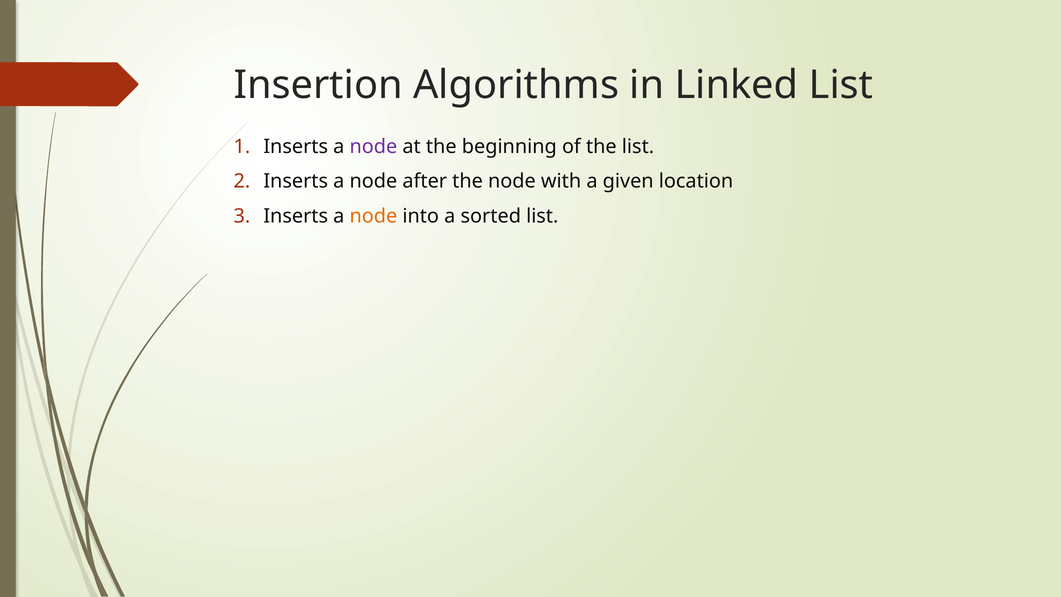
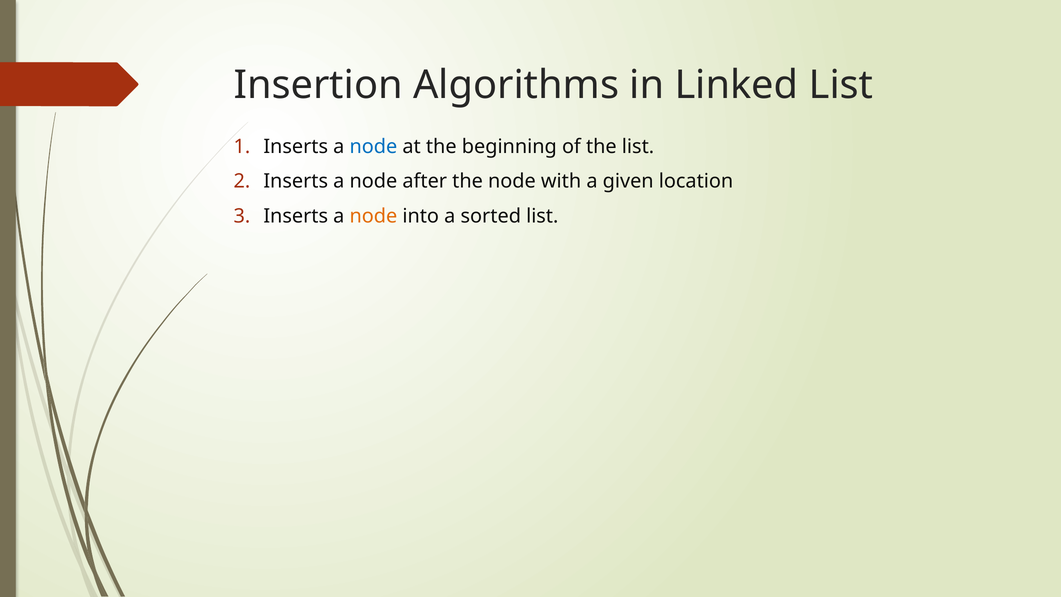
node at (373, 146) colour: purple -> blue
